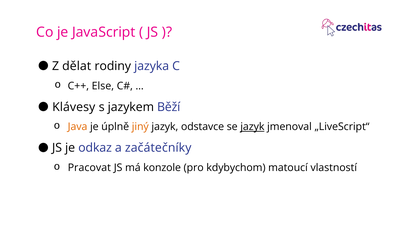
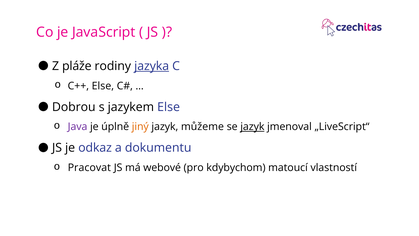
dělat: dělat -> pláže
jazyka underline: none -> present
Klávesy: Klávesy -> Dobrou
jazykem Běží: Běží -> Else
Java colour: orange -> purple
odstavce: odstavce -> můžeme
začátečníky: začátečníky -> dokumentu
konzole: konzole -> webové
